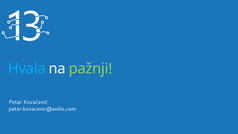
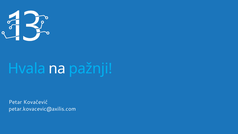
pažnji colour: light green -> light blue
